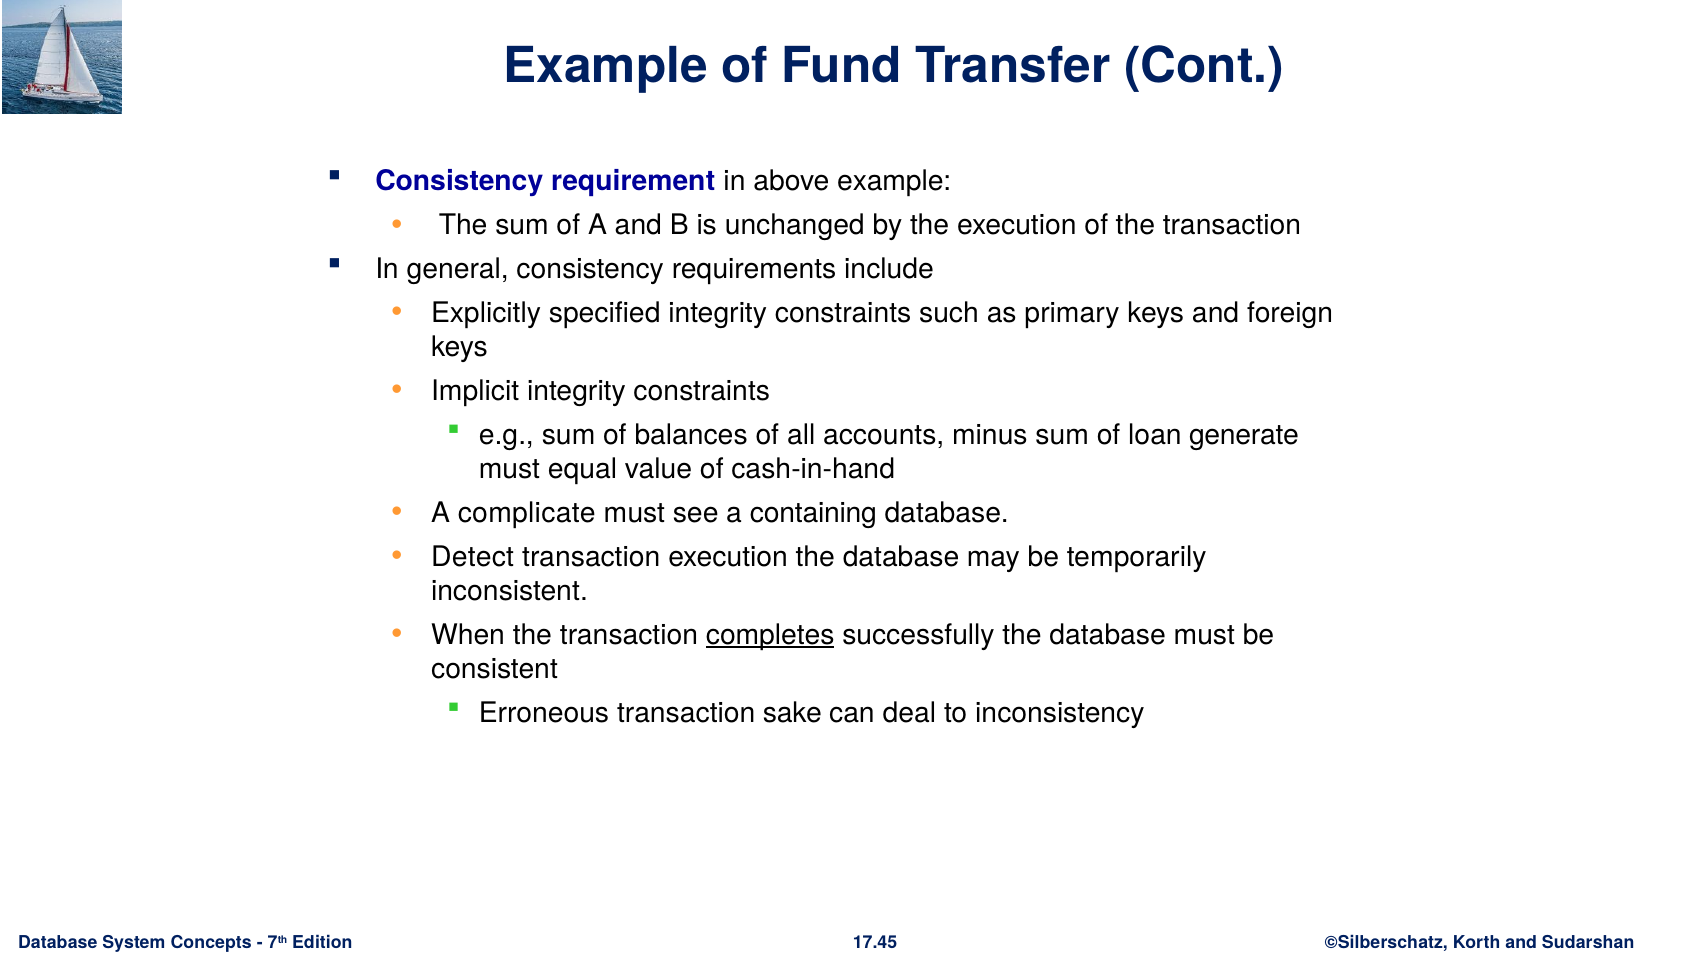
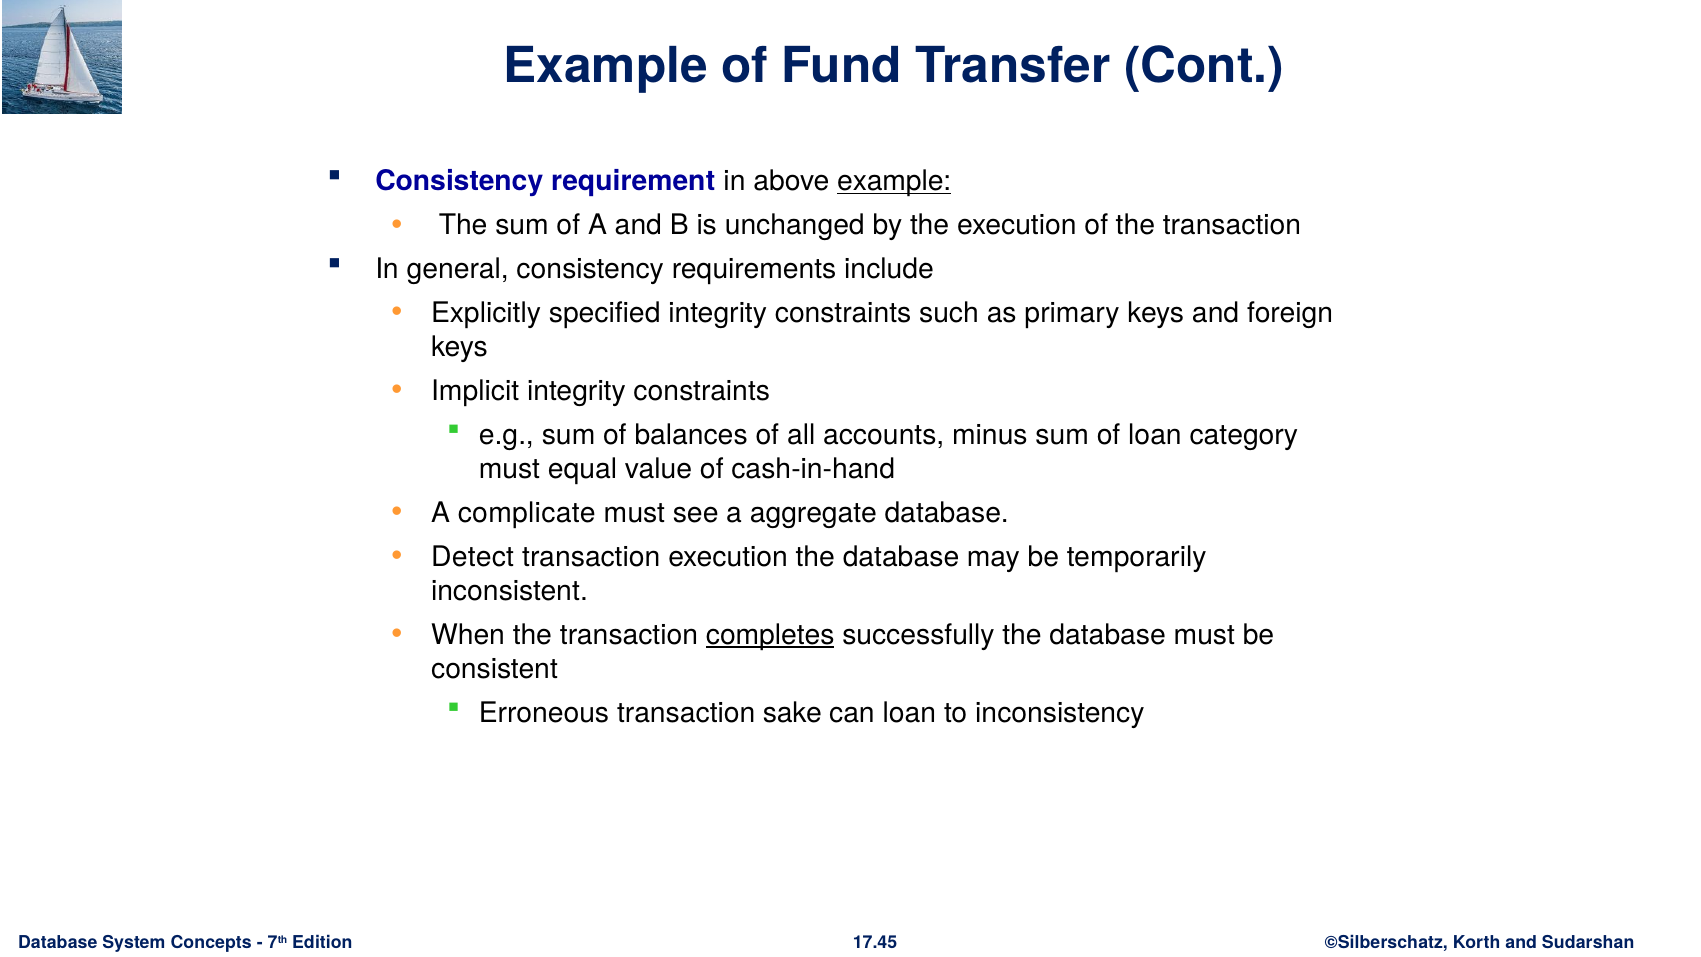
example at (894, 181) underline: none -> present
generate: generate -> category
containing: containing -> aggregate
can deal: deal -> loan
